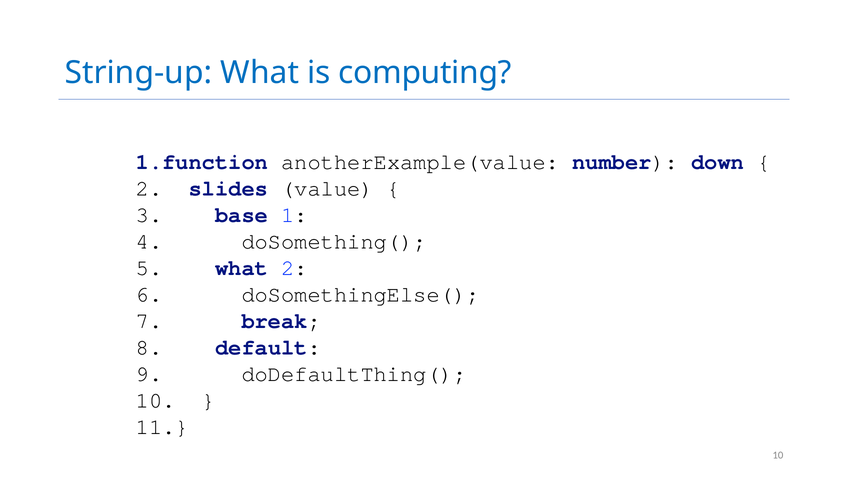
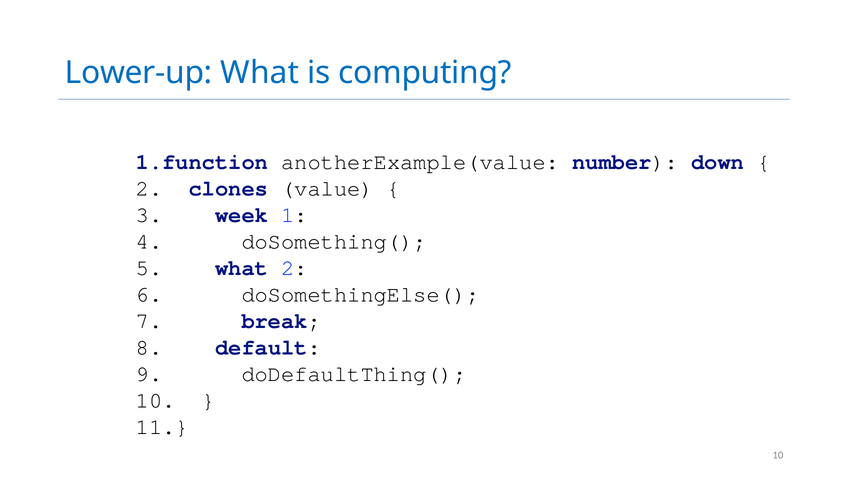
String-up: String-up -> Lower-up
slides: slides -> clones
base: base -> week
